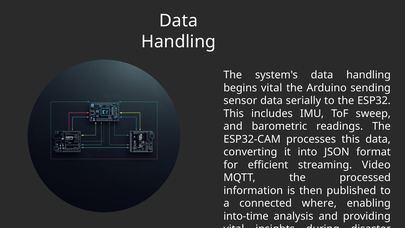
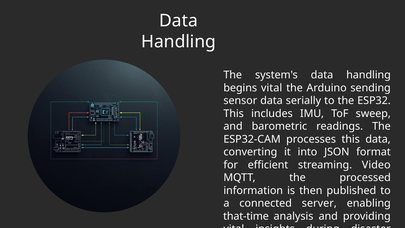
where: where -> server
into-time: into-time -> that-time
